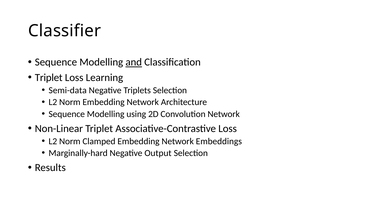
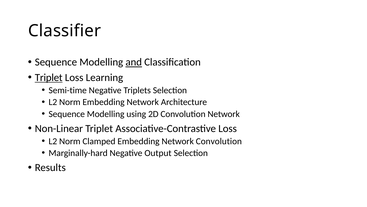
Triplet at (49, 77) underline: none -> present
Semi-data: Semi-data -> Semi-time
Network Embeddings: Embeddings -> Convolution
